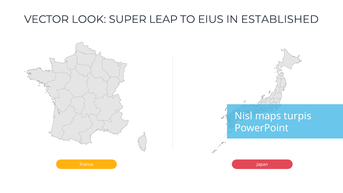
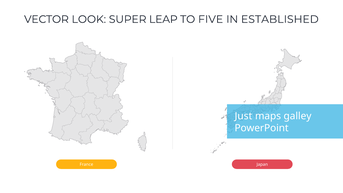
EIUS: EIUS -> FIVE
Nisl: Nisl -> Just
turpis: turpis -> galley
